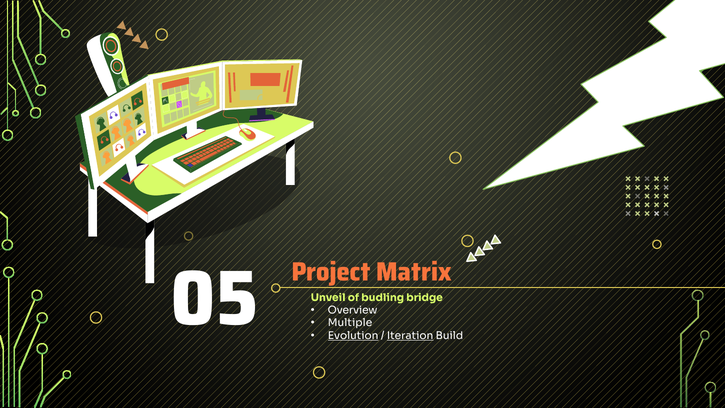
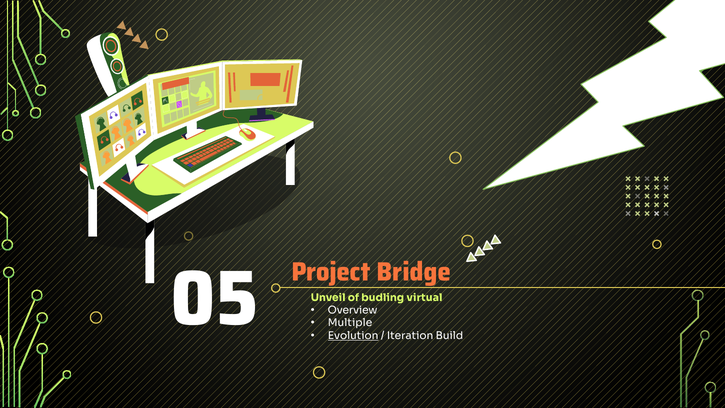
Matrix: Matrix -> Bridge
bridge: bridge -> virtual
Iteration underline: present -> none
